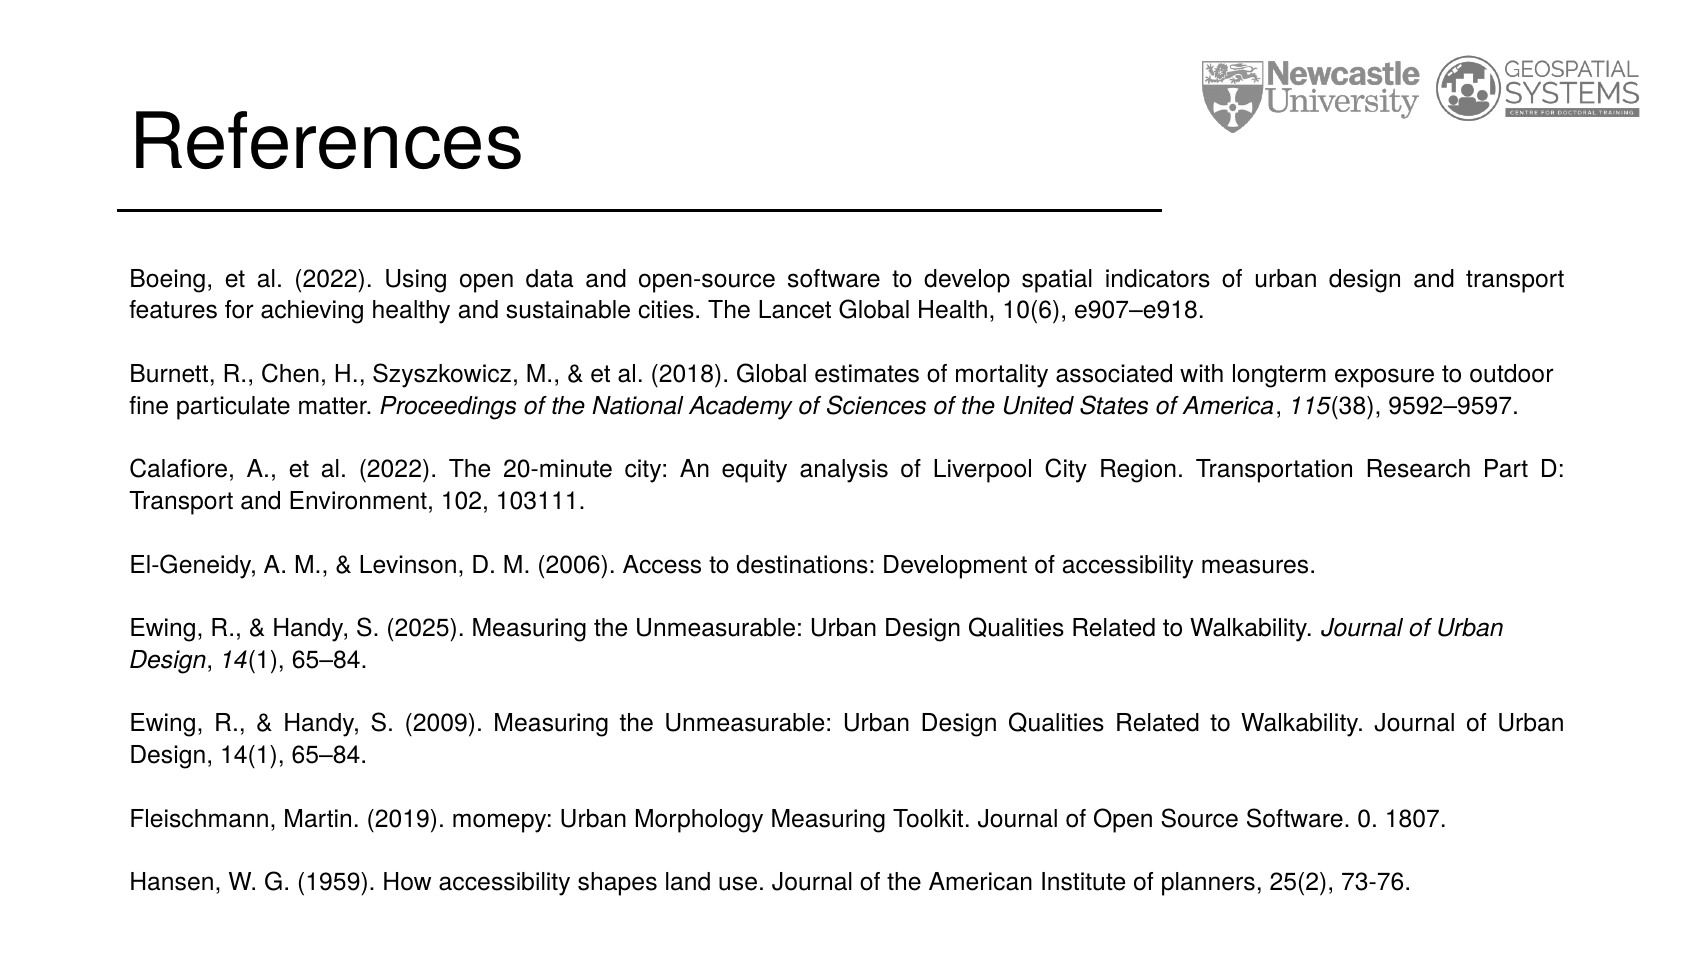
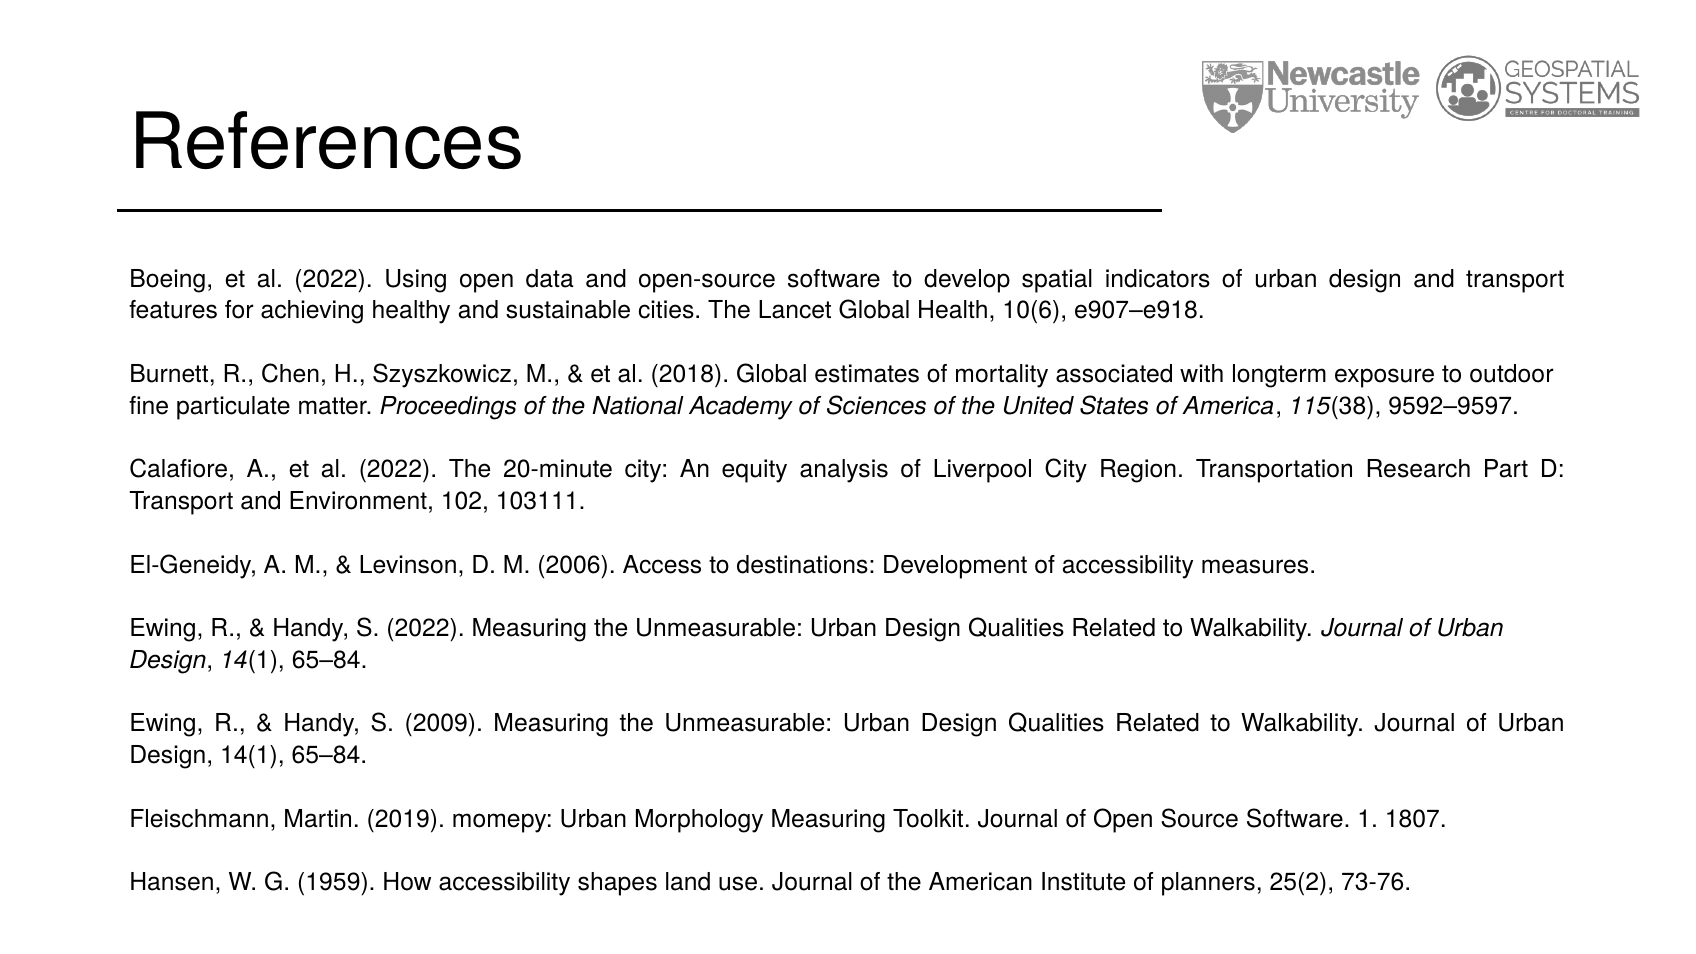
S 2025: 2025 -> 2022
0: 0 -> 1
